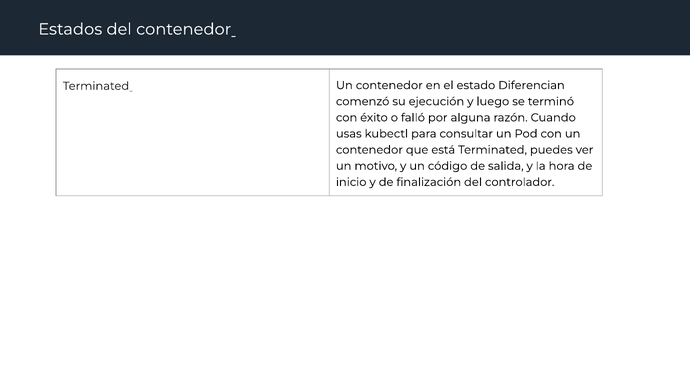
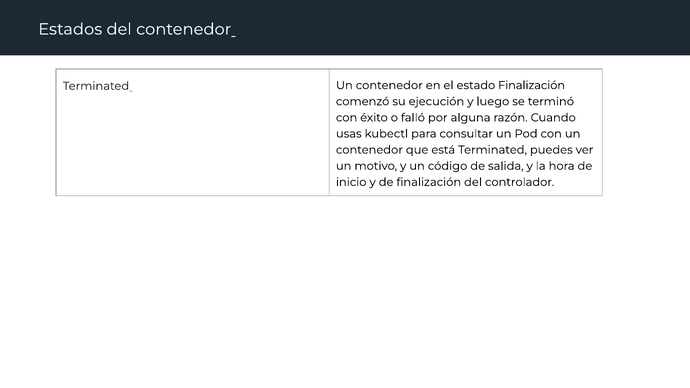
estado Diferencian: Diferencian -> Finalización
